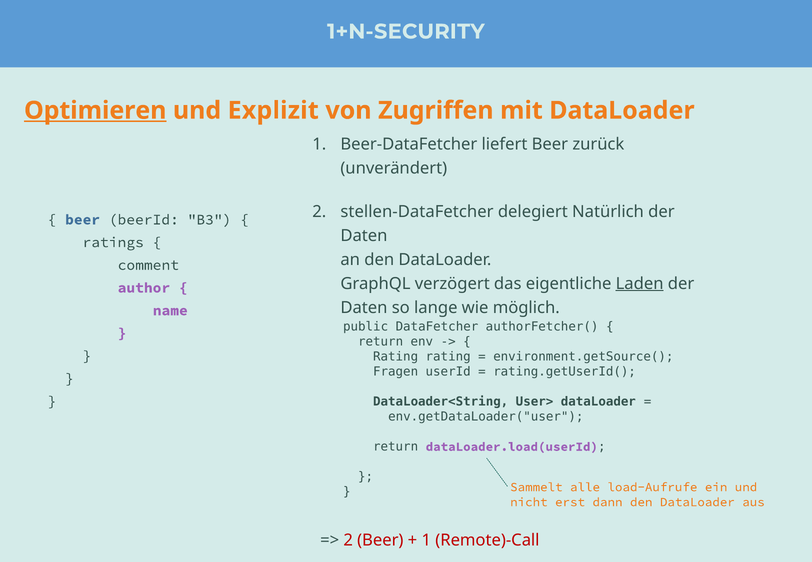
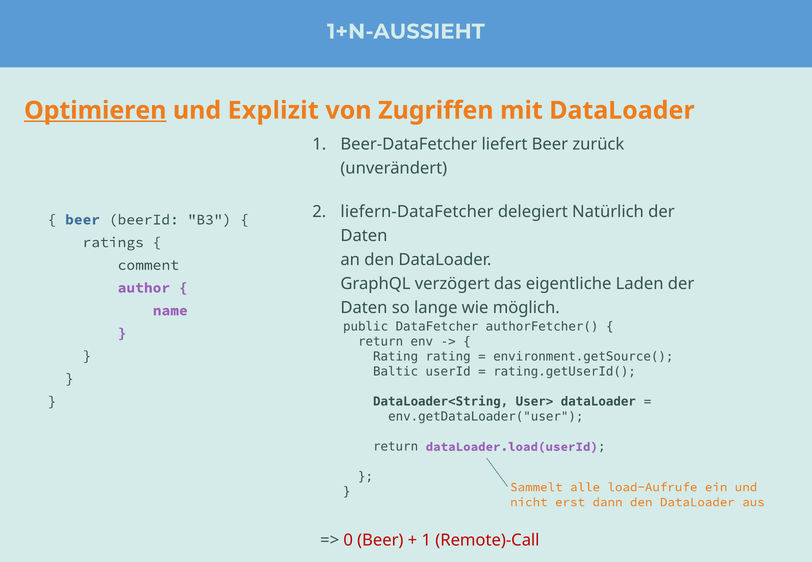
1+N-SECURITY: 1+N-SECURITY -> 1+N-AUSSIEHT
stellen-DataFetcher: stellen-DataFetcher -> liefern-DataFetcher
Laden underline: present -> none
Fragen: Fragen -> Baltic
2 at (348, 540): 2 -> 0
